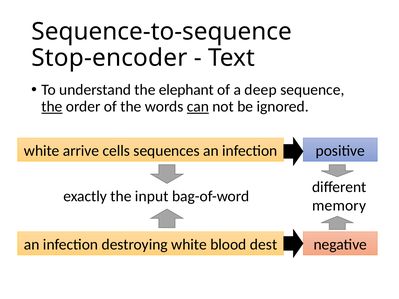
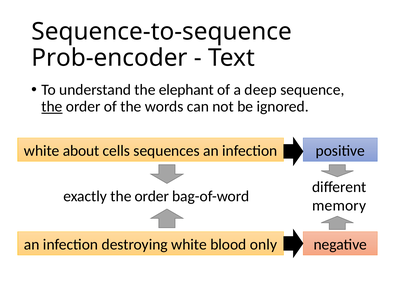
Stop-encoder: Stop-encoder -> Prob-encoder
can underline: present -> none
arrive: arrive -> about
exactly the input: input -> order
dest: dest -> only
